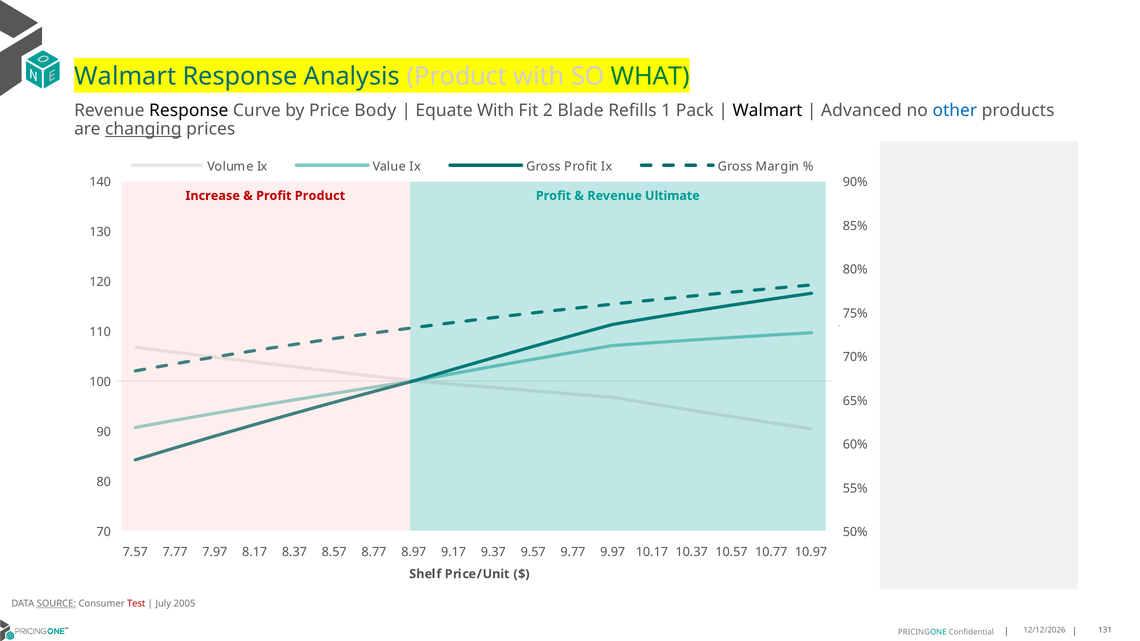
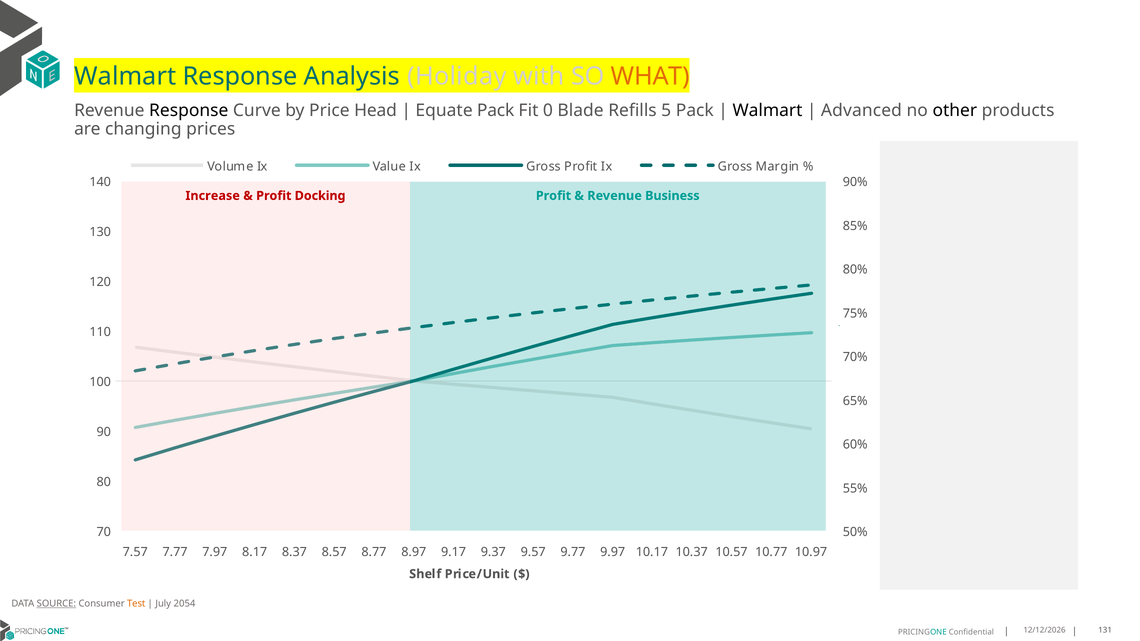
Analysis Product: Product -> Holiday
WHAT colour: green -> orange
Body: Body -> Head
Equate With: With -> Pack
2: 2 -> 0
1: 1 -> 5
other colour: blue -> black
changing underline: present -> none
Profit Product: Product -> Docking
Ultimate: Ultimate -> Business
Test colour: red -> orange
2005: 2005 -> 2054
